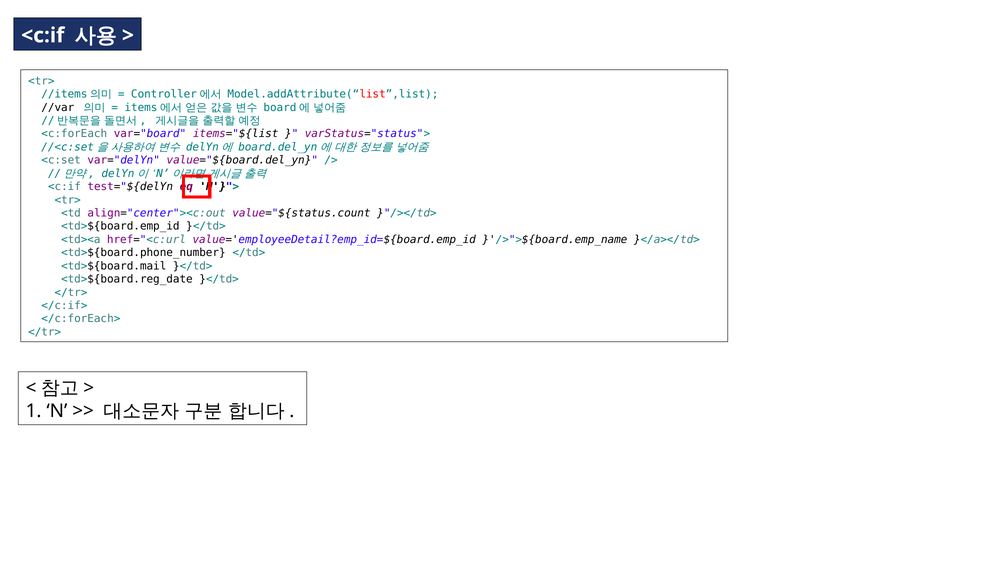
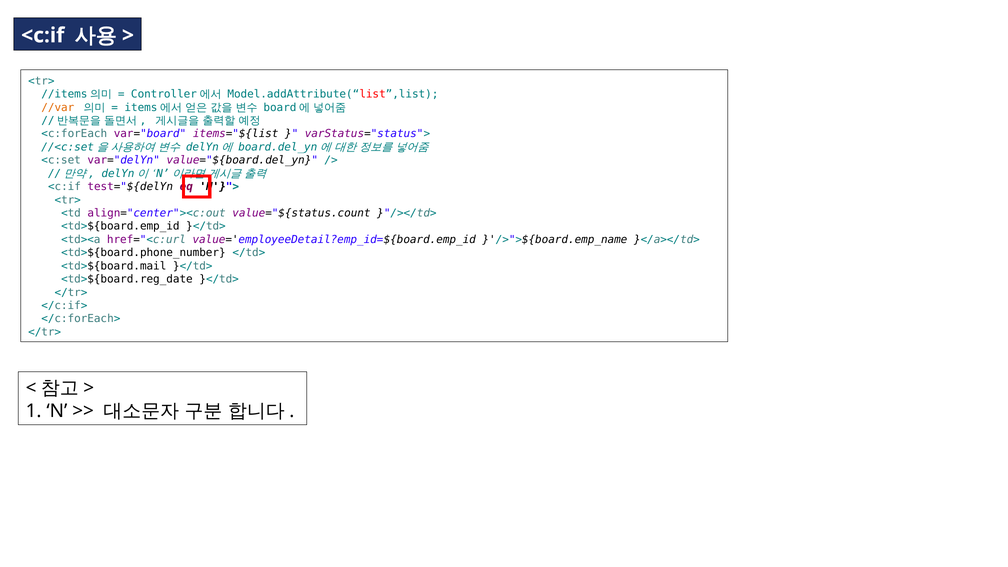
//var colour: black -> orange
